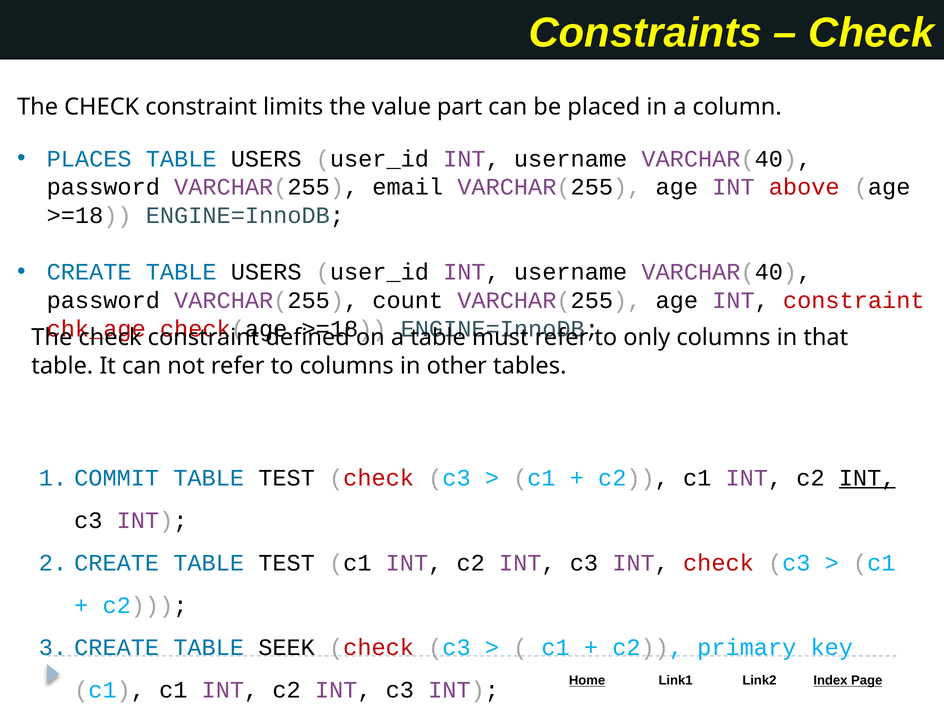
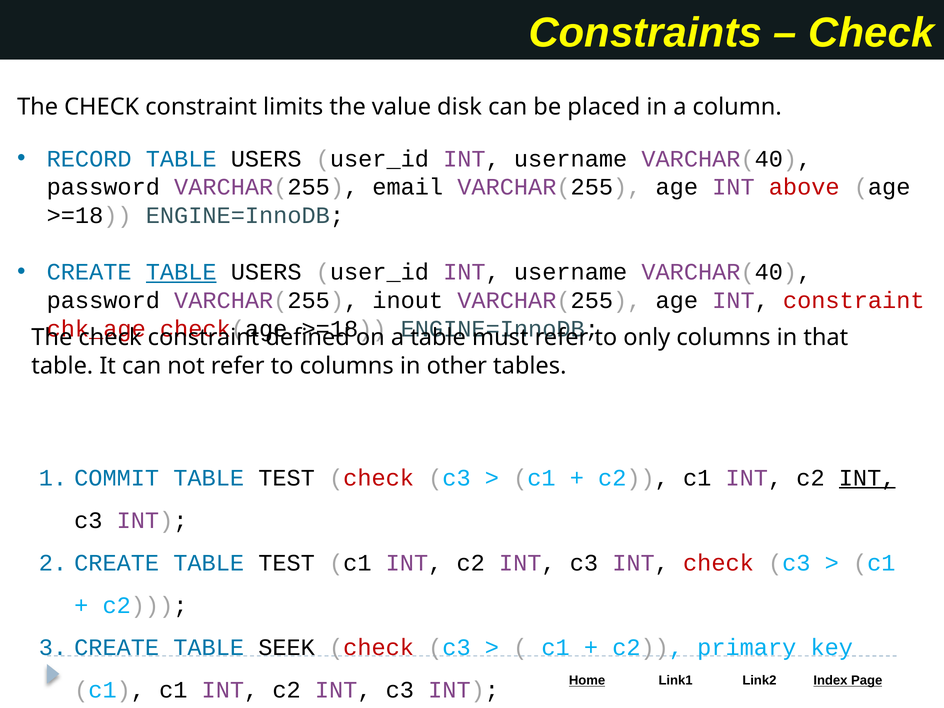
part: part -> disk
PLACES: PLACES -> RECORD
TABLE at (181, 272) underline: none -> present
count: count -> inout
